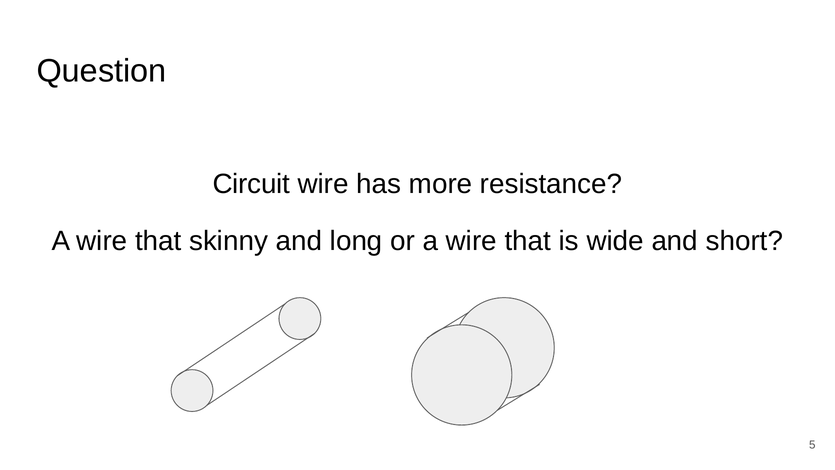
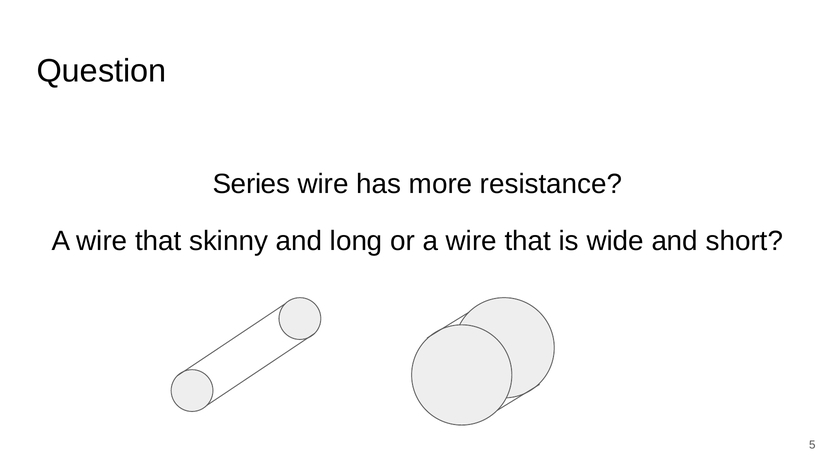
Circuit: Circuit -> Series
